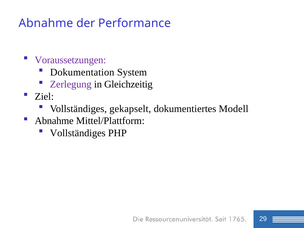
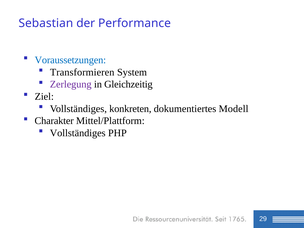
Abnahme at (46, 23): Abnahme -> Sebastian
Voraussetzungen colour: purple -> blue
Dokumentation: Dokumentation -> Transformieren
gekapselt: gekapselt -> konkreten
Abnahme at (54, 121): Abnahme -> Charakter
